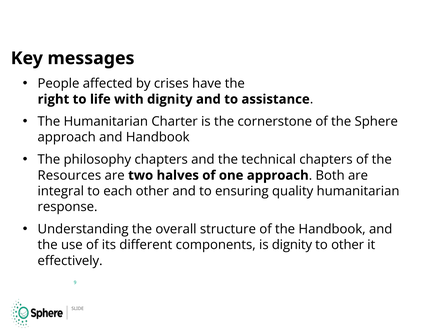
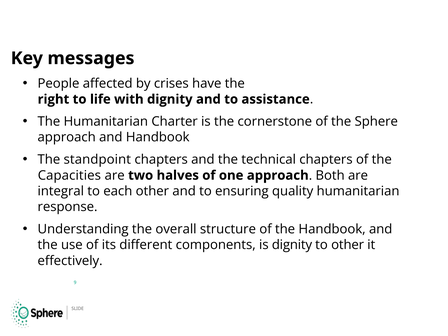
philosophy: philosophy -> standpoint
Resources: Resources -> Capacities
